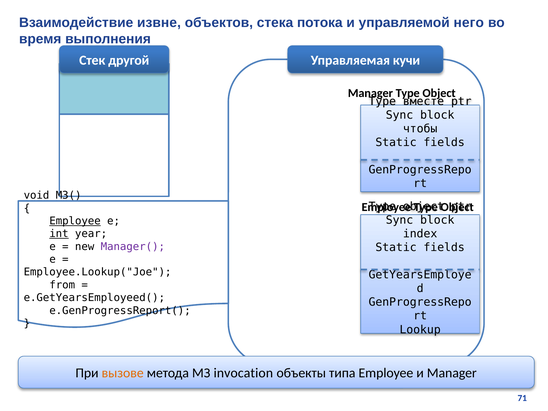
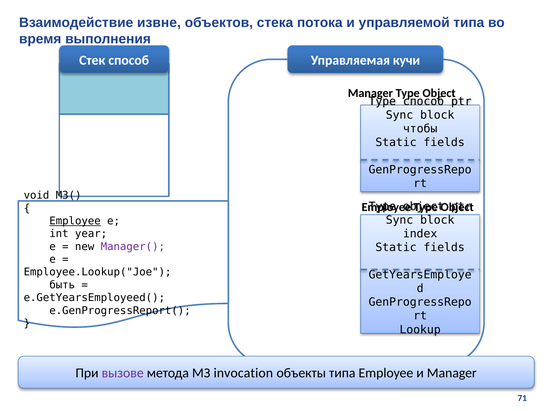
управляемой него: него -> типа
Стек другой: другой -> способ
Type вместе: вместе -> способ
int underline: present -> none
from: from -> быть
вызове colour: orange -> purple
